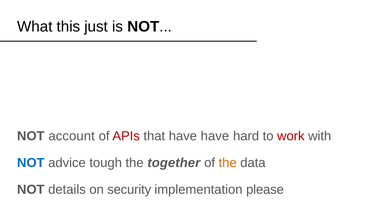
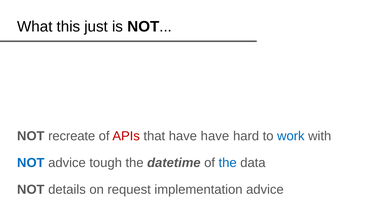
account: account -> recreate
work colour: red -> blue
together: together -> datetime
the at (228, 162) colour: orange -> blue
security: security -> request
implementation please: please -> advice
